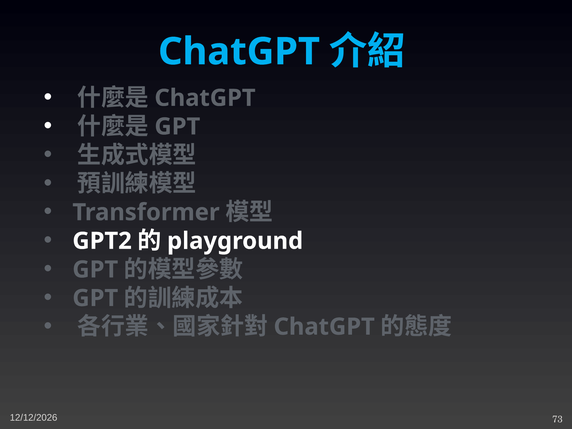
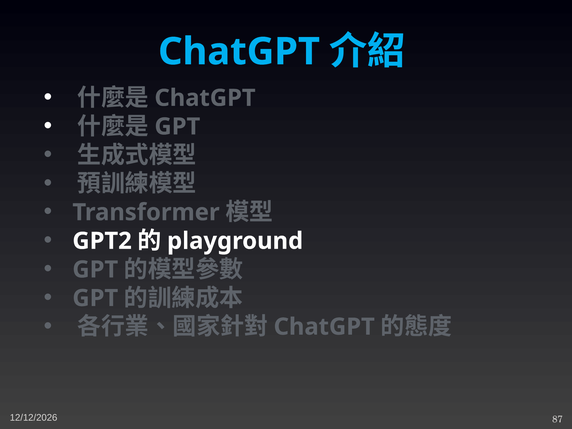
73: 73 -> 87
